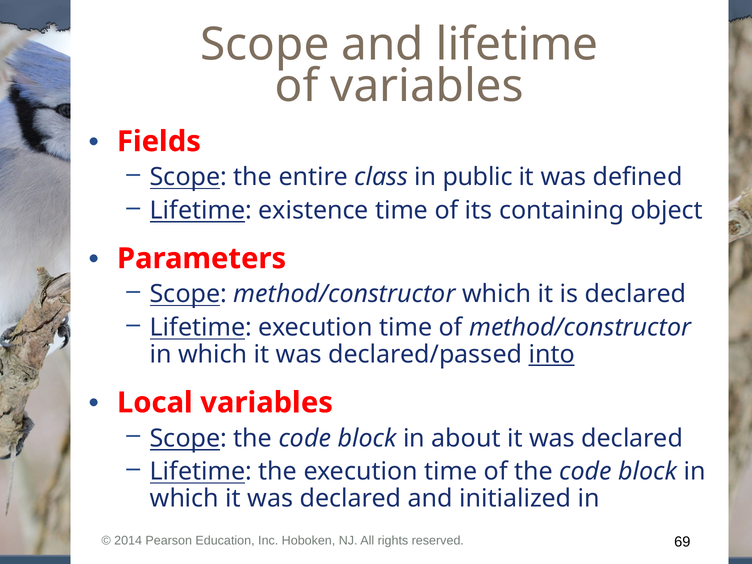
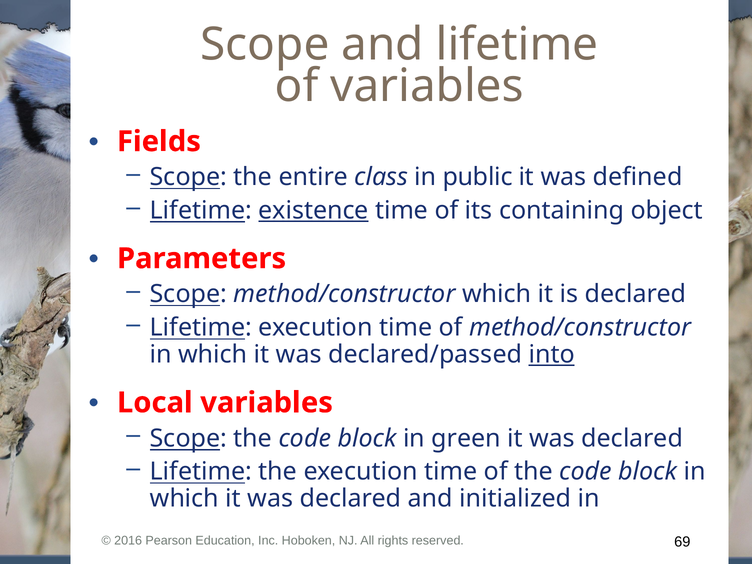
existence underline: none -> present
about: about -> green
2014: 2014 -> 2016
